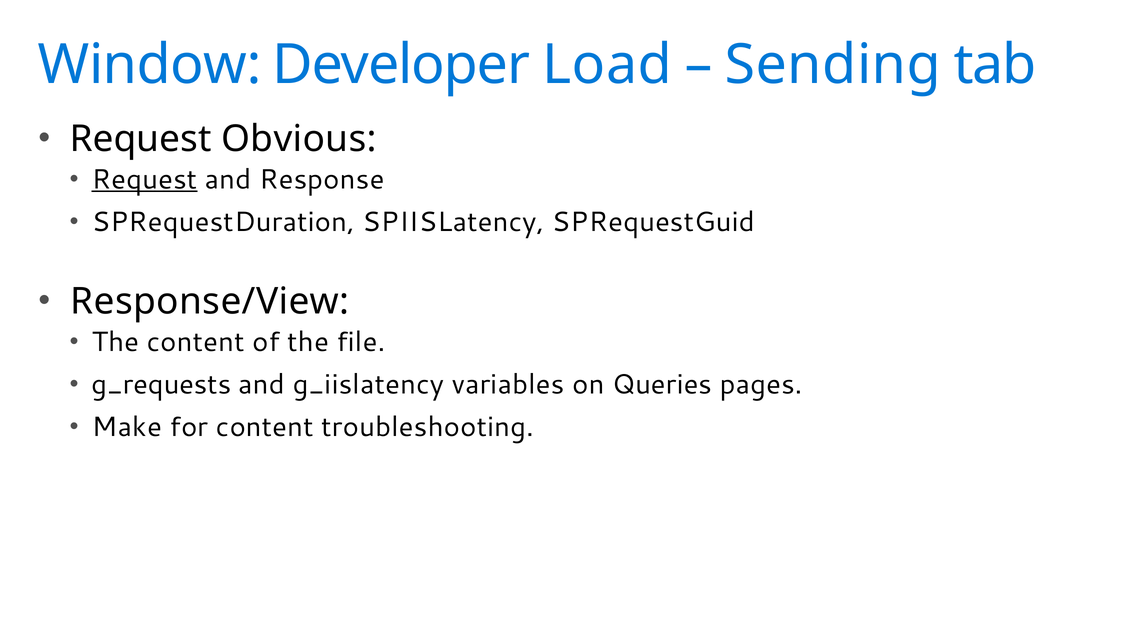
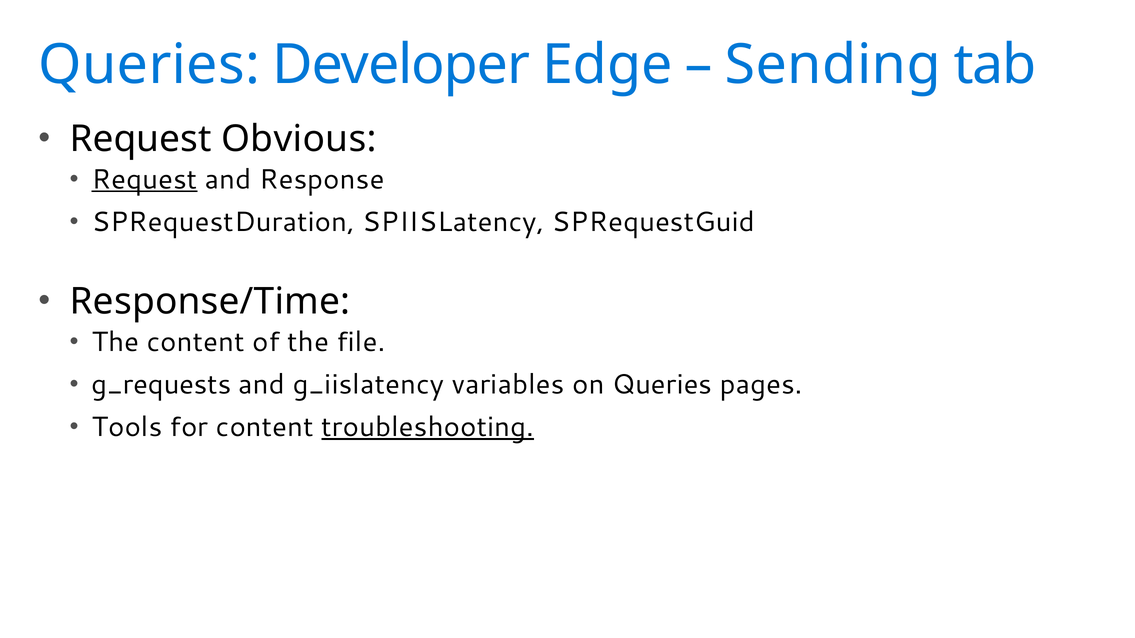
Window at (150, 65): Window -> Queries
Load: Load -> Edge
Response/View: Response/View -> Response/Time
Make: Make -> Tools
troubleshooting underline: none -> present
